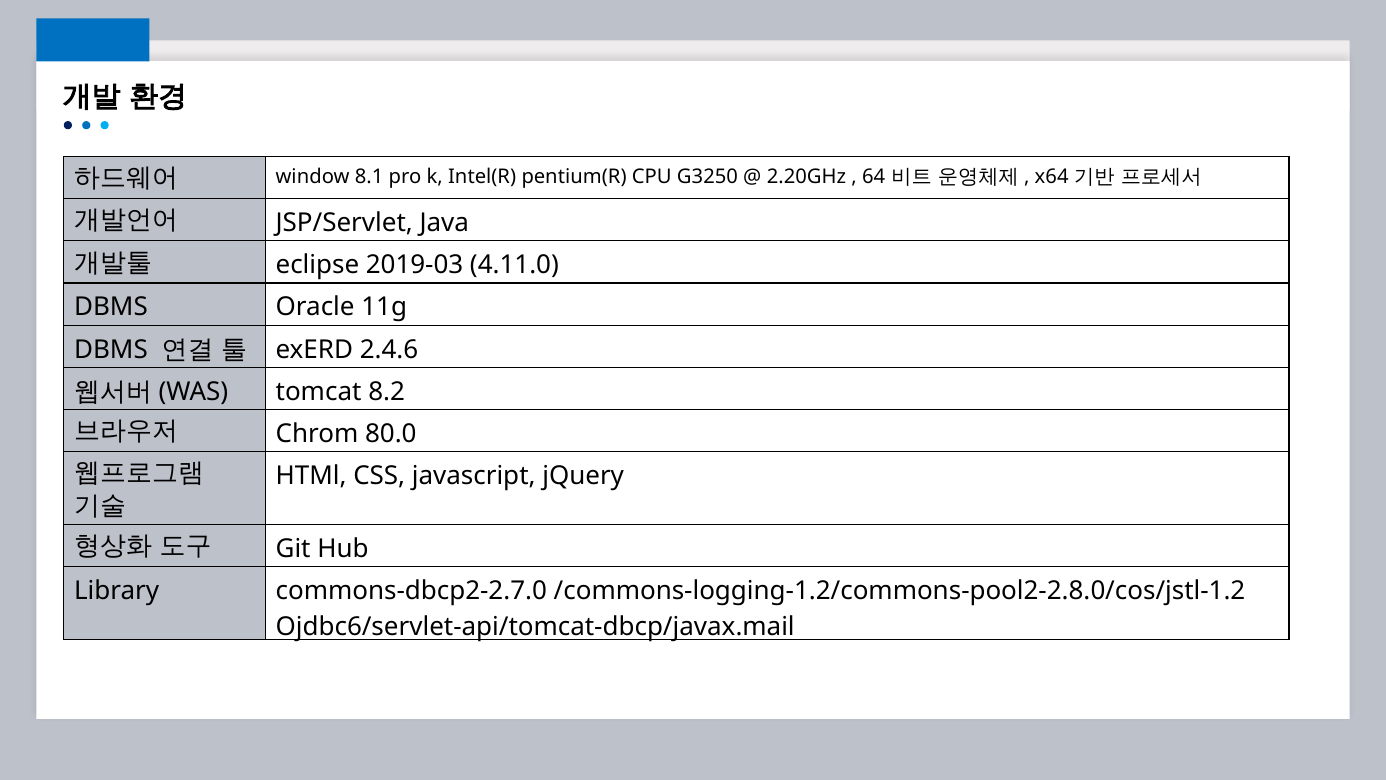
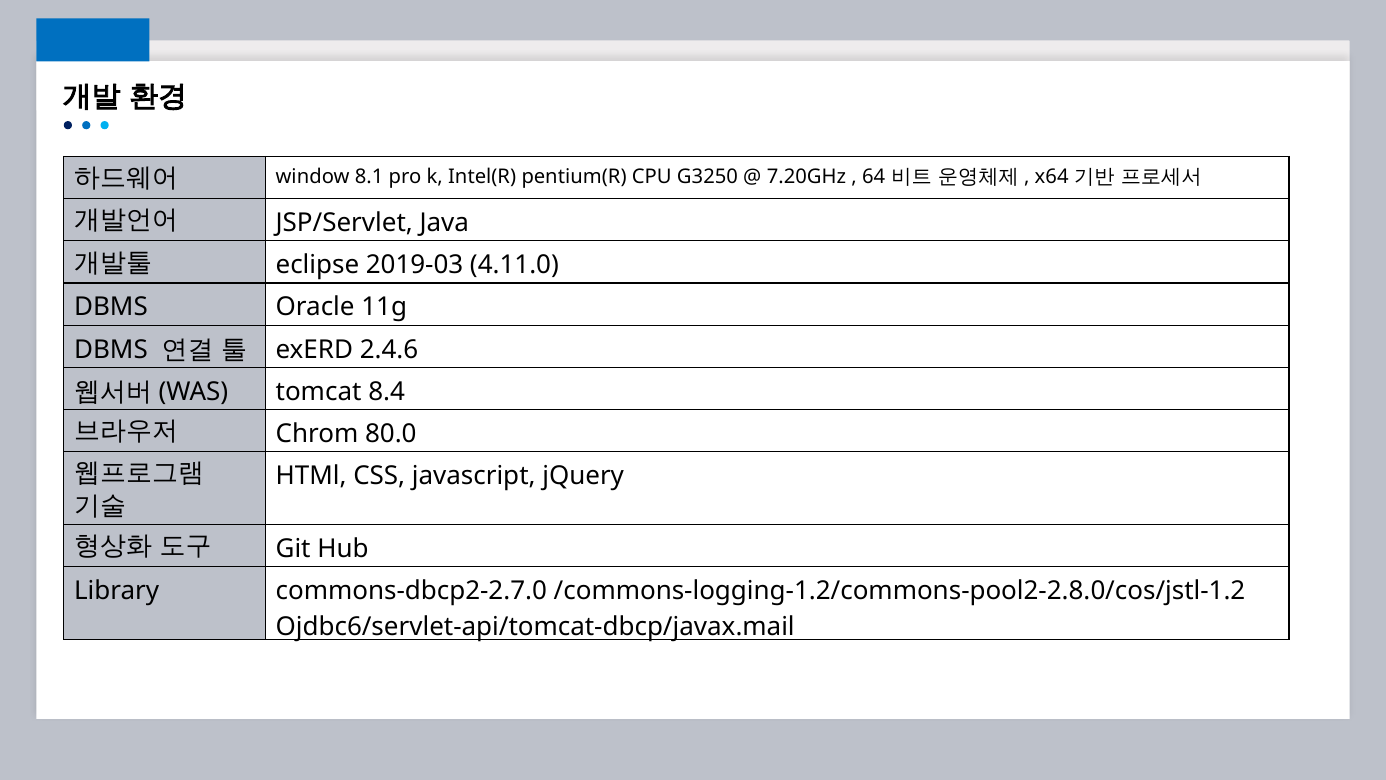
2.20GHz: 2.20GHz -> 7.20GHz
8.2: 8.2 -> 8.4
